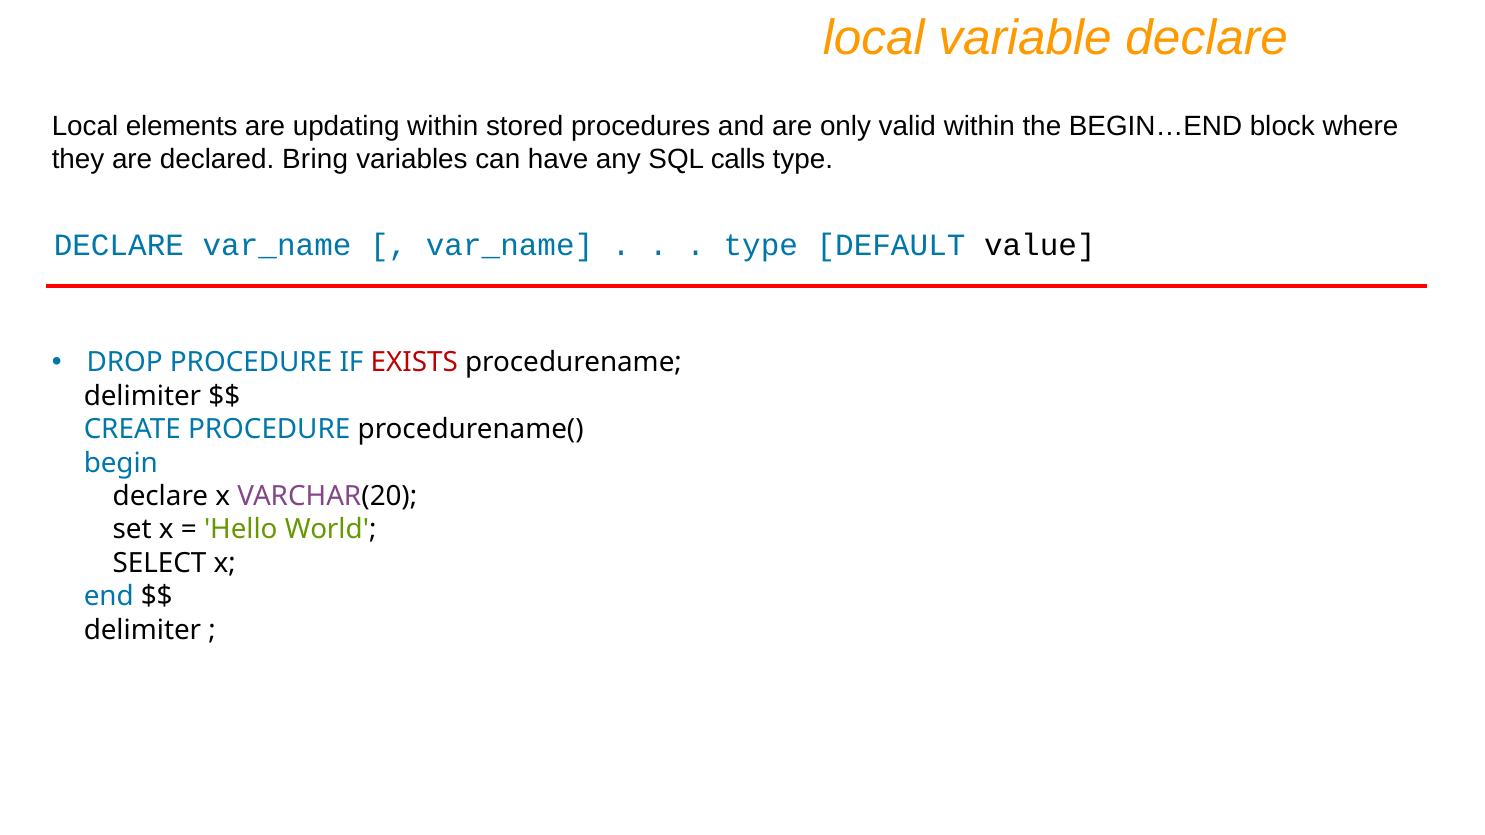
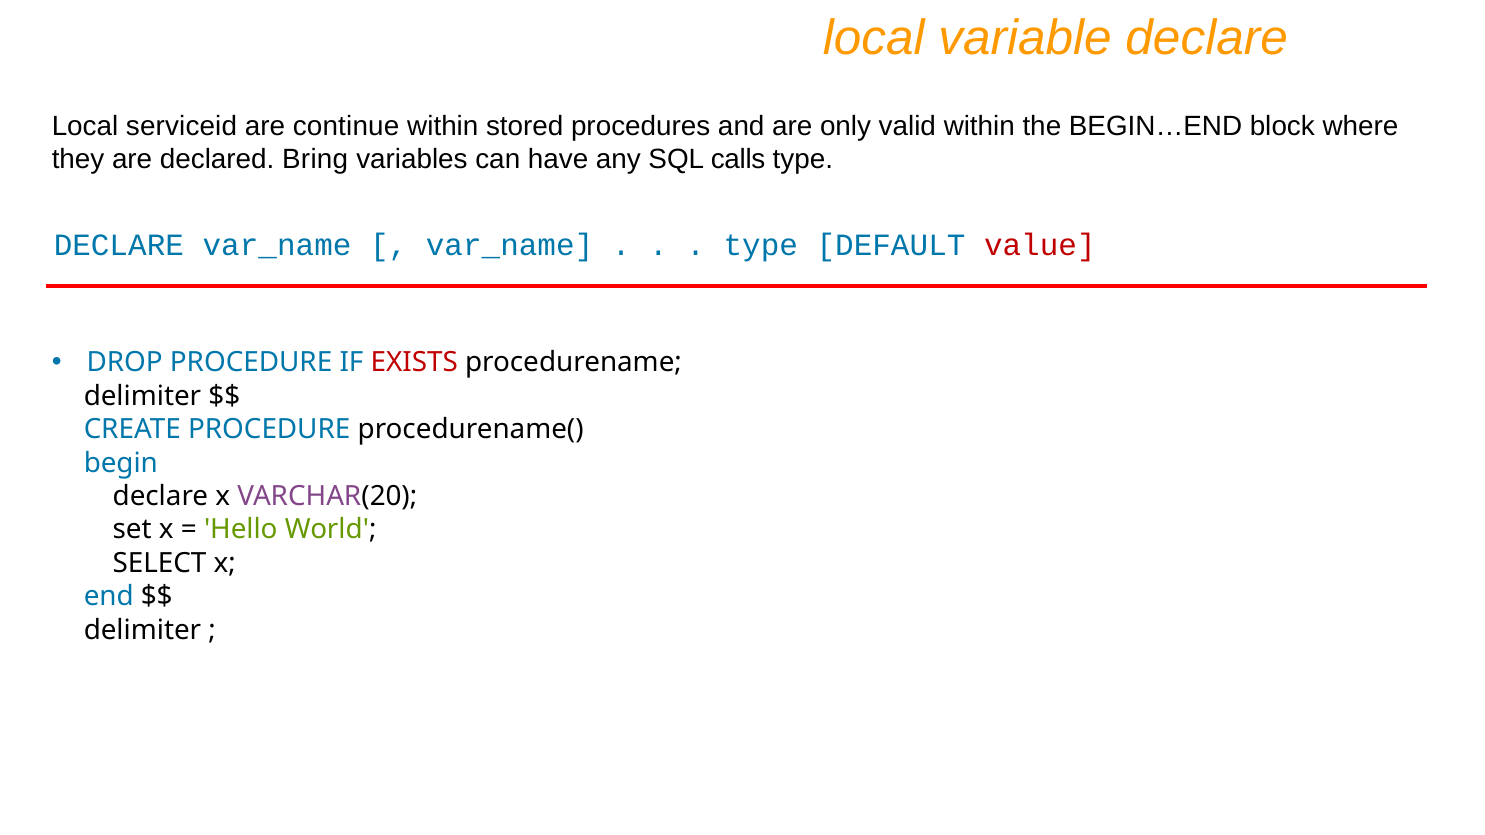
elements: elements -> serviceid
updating: updating -> continue
value colour: black -> red
